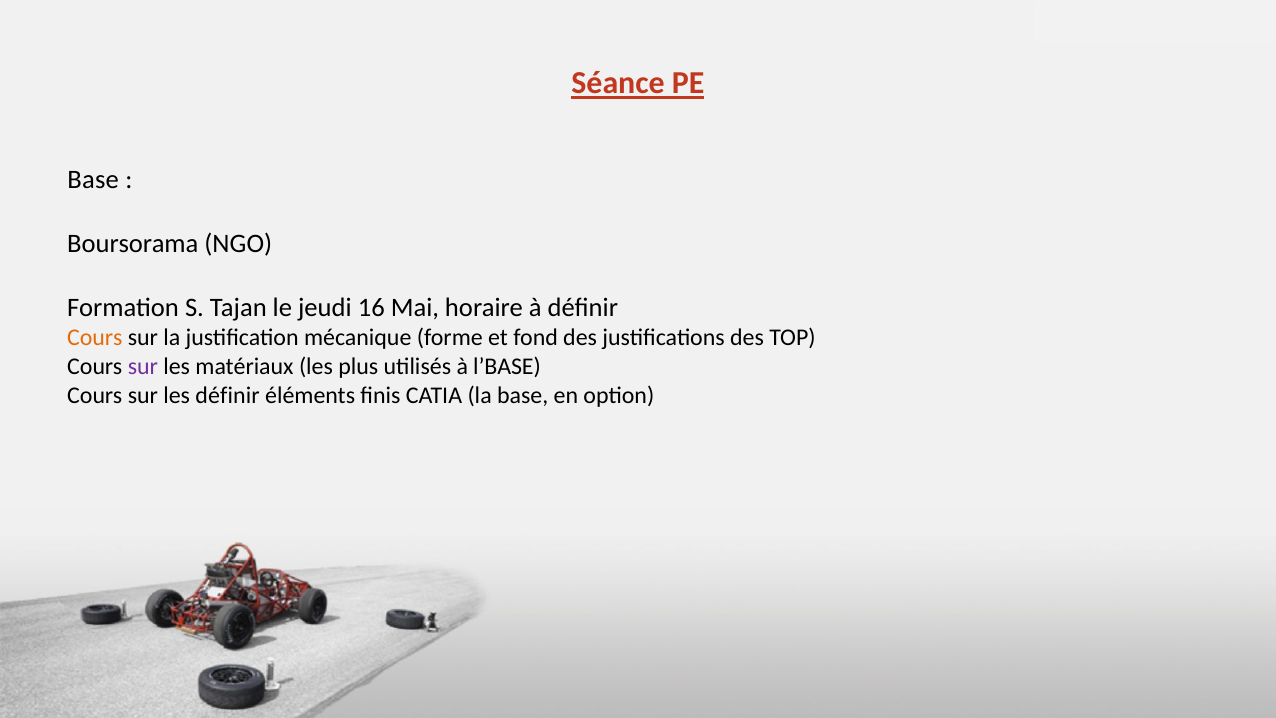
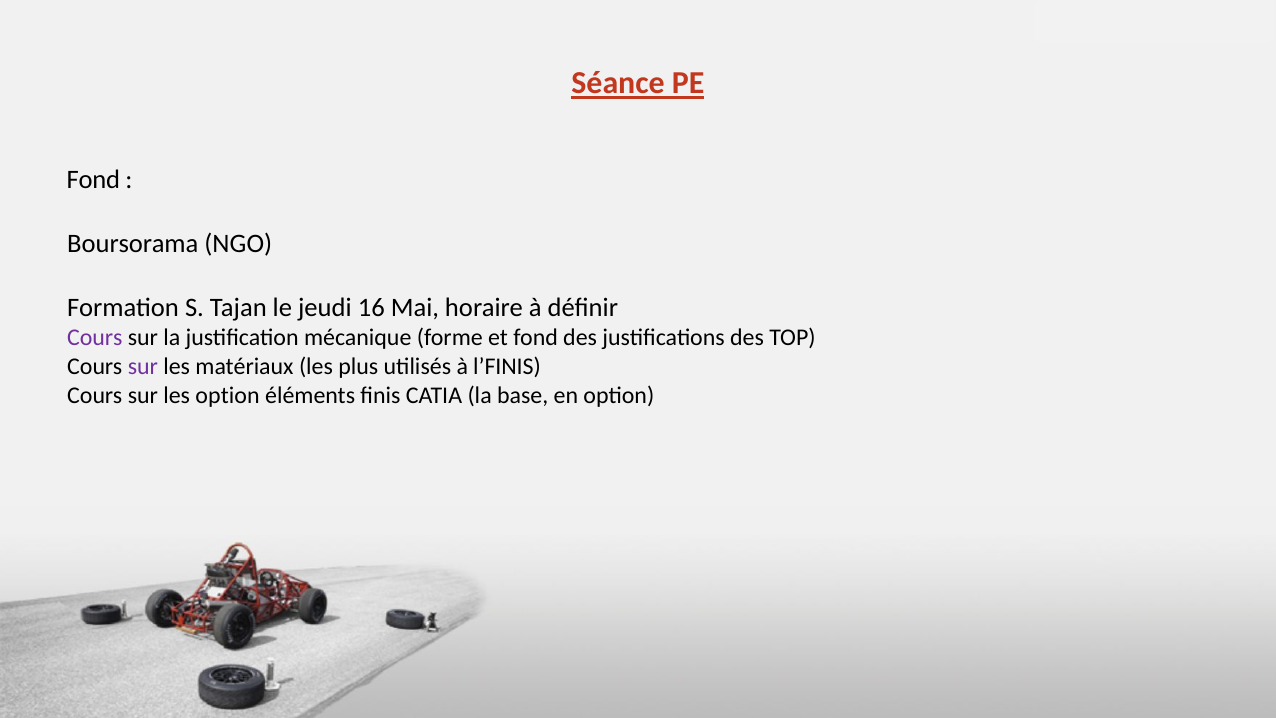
Base at (93, 180): Base -> Fond
Cours at (95, 338) colour: orange -> purple
l’BASE: l’BASE -> l’FINIS
les définir: définir -> option
